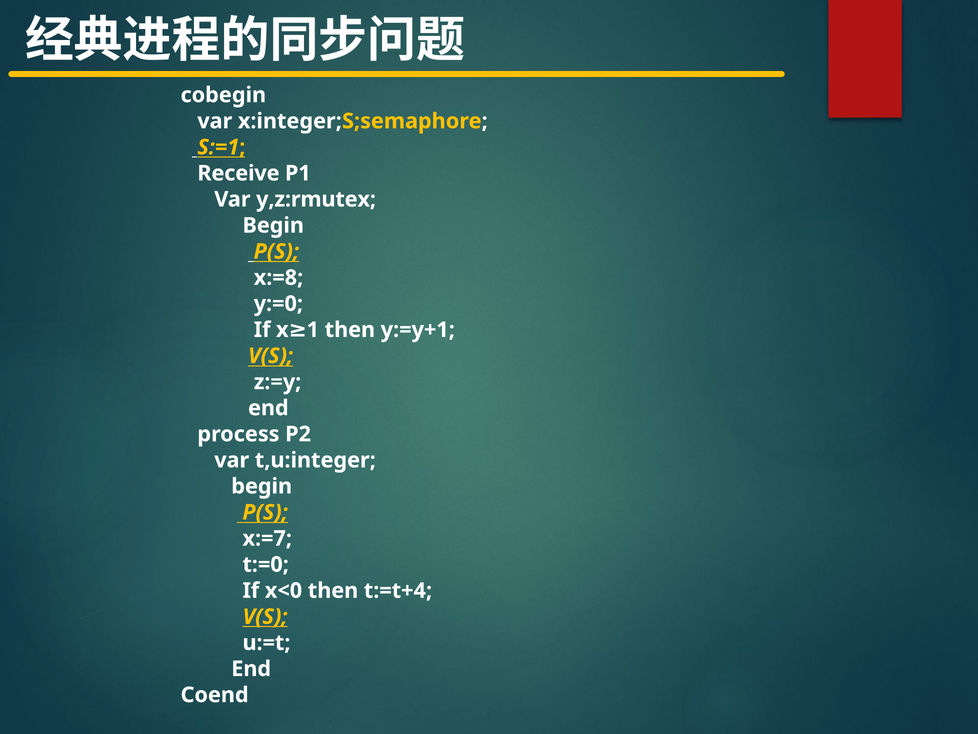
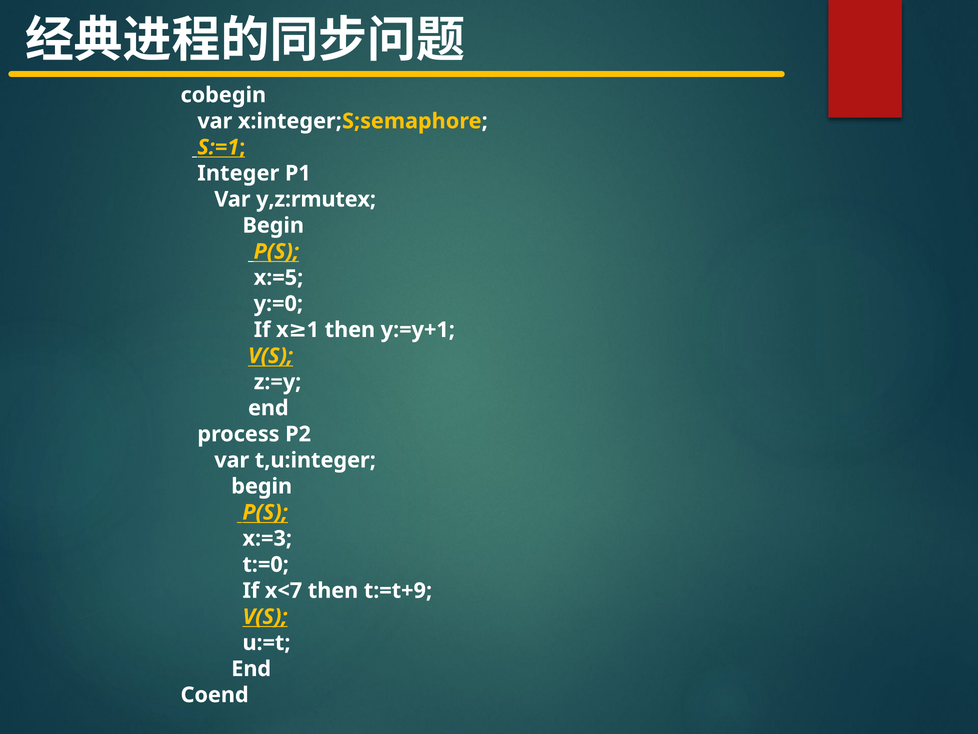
Receive: Receive -> Integer
x:=8: x:=8 -> x:=5
x:=7: x:=7 -> x:=3
x<0: x<0 -> x<7
t:=t+4: t:=t+4 -> t:=t+9
